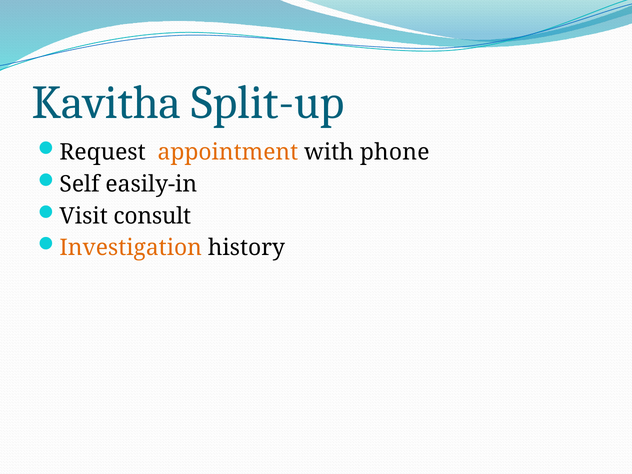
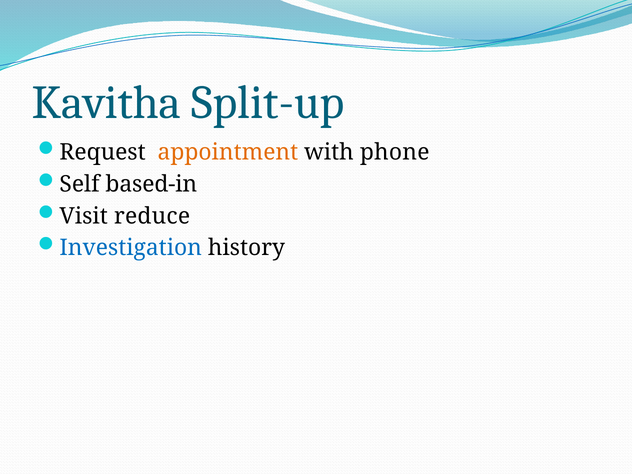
easily-in: easily-in -> based-in
consult: consult -> reduce
Investigation colour: orange -> blue
